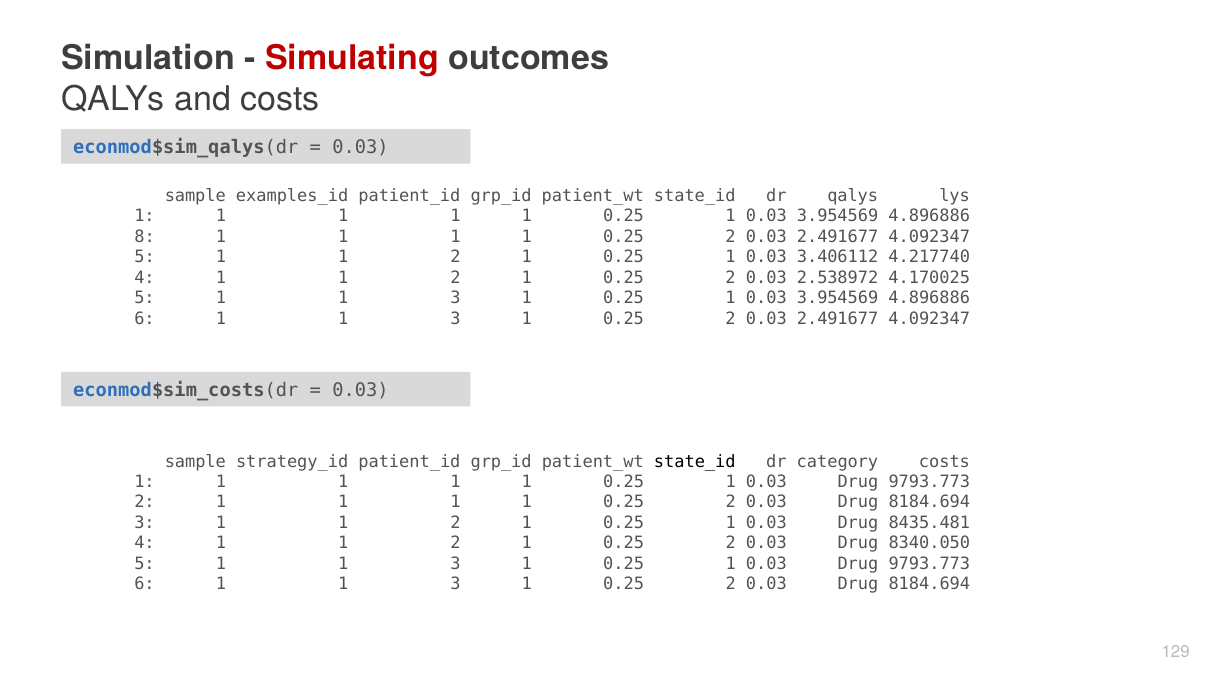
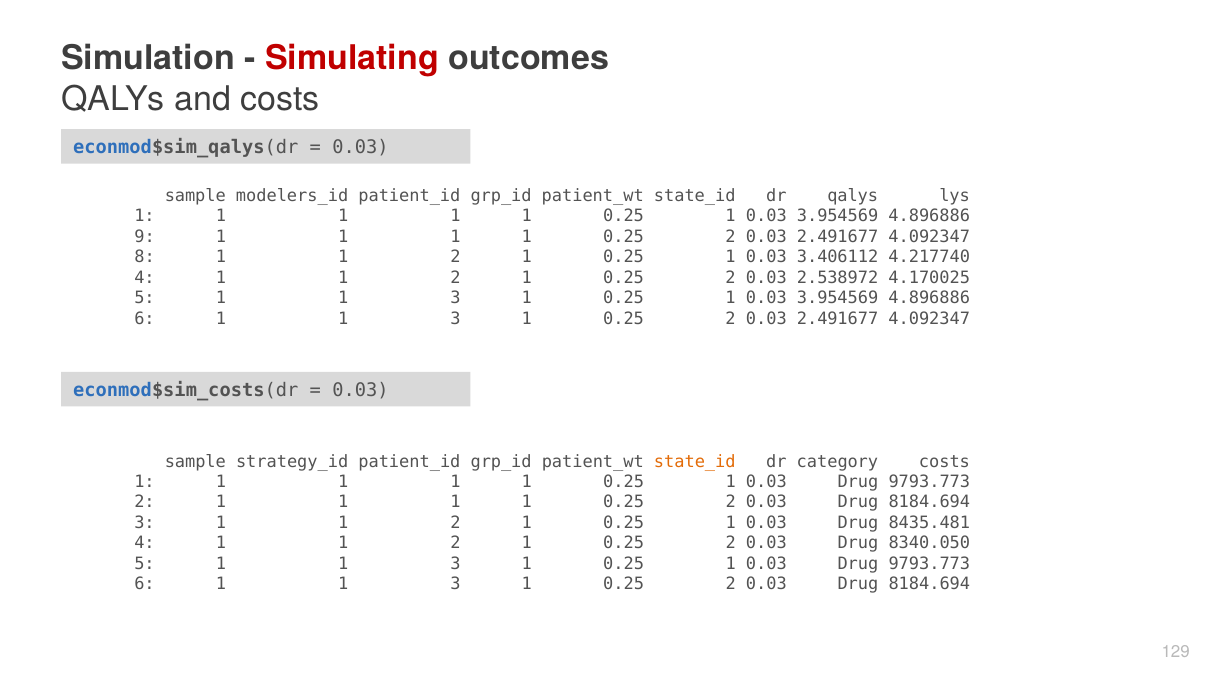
examples_id: examples_id -> modelers_id
8: 8 -> 9
5 at (145, 257): 5 -> 8
state_id at (695, 461) colour: black -> orange
